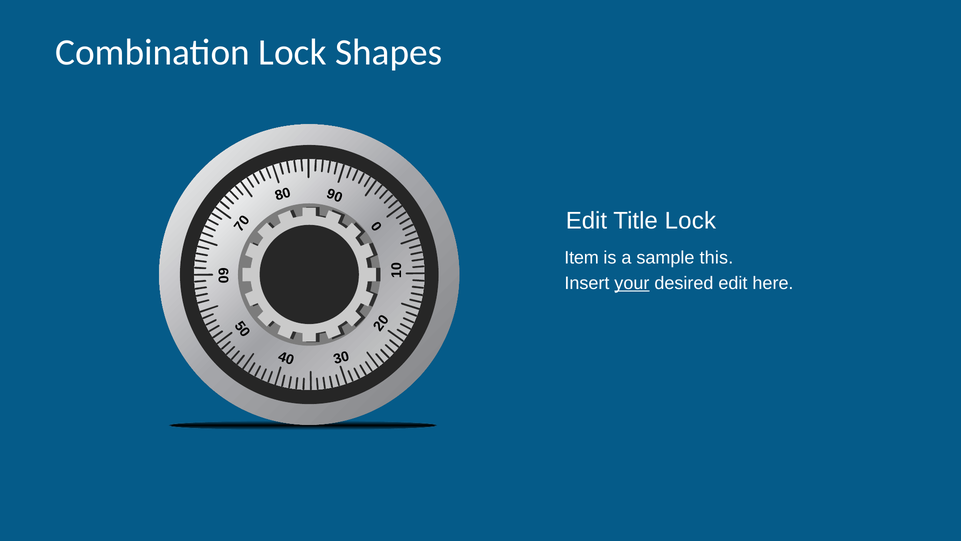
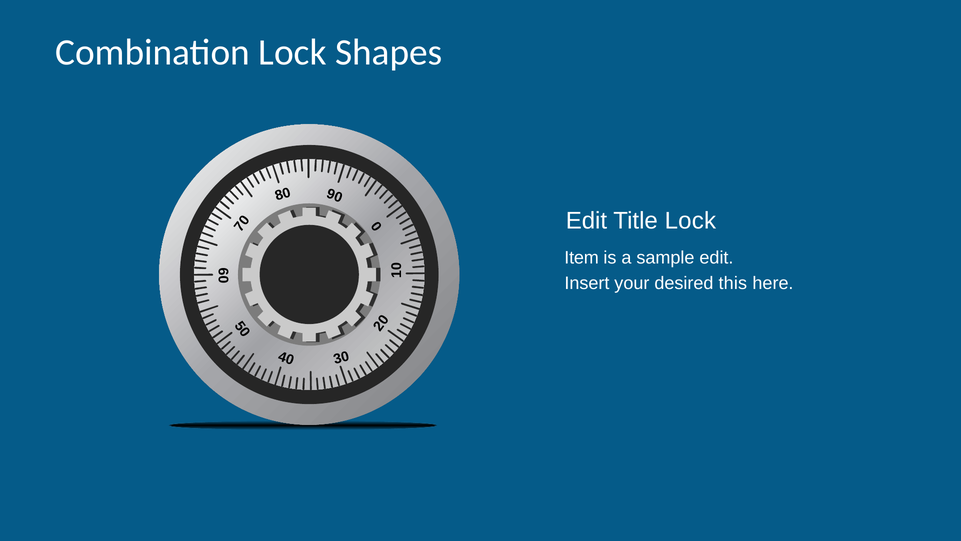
sample this: this -> edit
your underline: present -> none
desired edit: edit -> this
